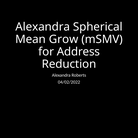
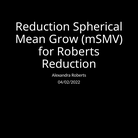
Alexandra at (43, 27): Alexandra -> Reduction
for Address: Address -> Roberts
